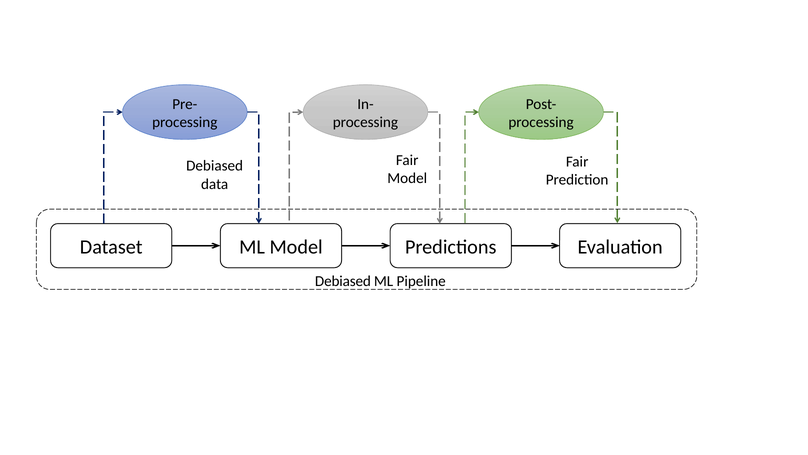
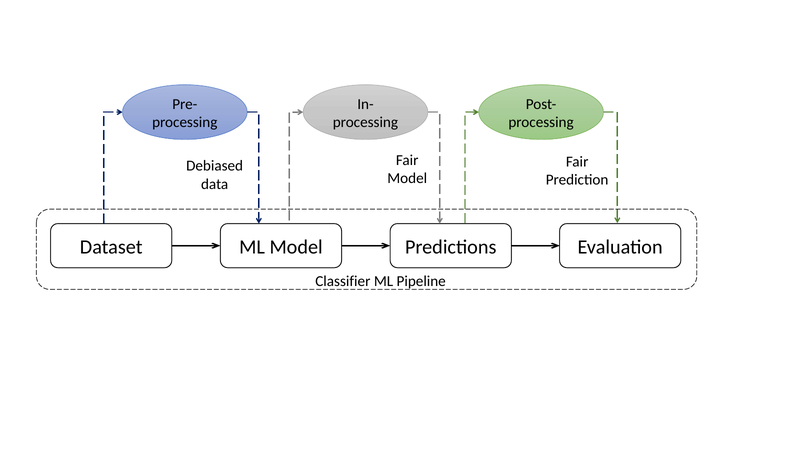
Debiased at (343, 281): Debiased -> Classifier
